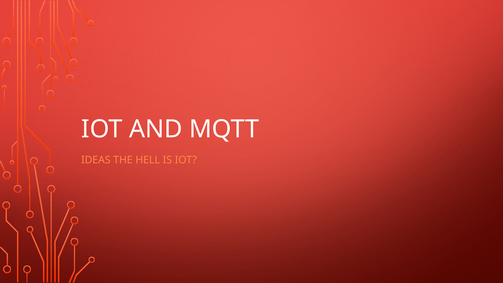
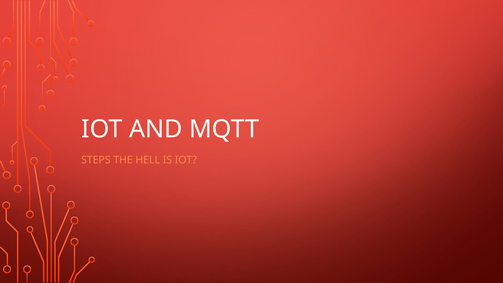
IDEAS: IDEAS -> STEPS
